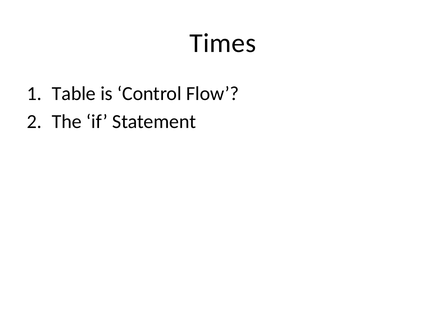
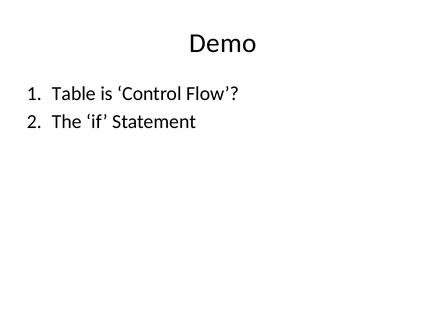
Times: Times -> Demo
